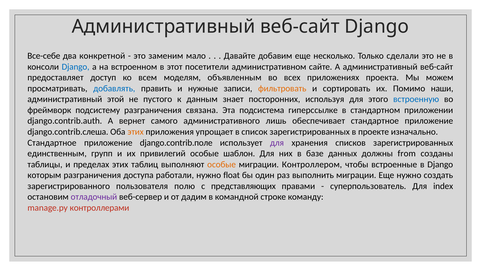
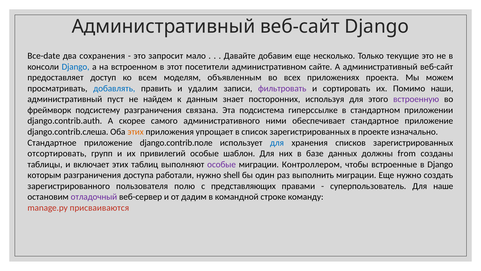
Все-себе: Все-себе -> Все-date
конкретной: конкретной -> сохранения
заменим: заменим -> запросит
сделали: сделали -> текущие
нужные: нужные -> удалим
фильтровать colour: orange -> purple
этой: этой -> пуст
пустого: пустого -> найдем
встроенную colour: blue -> purple
вернет: вернет -> скорее
лишь: лишь -> ними
для at (277, 142) colour: purple -> blue
единственным: единственным -> отсортировать
пределах: пределах -> включает
особые at (222, 164) colour: orange -> purple
float: float -> shell
index: index -> наше
контроллерами: контроллерами -> присваиваются
